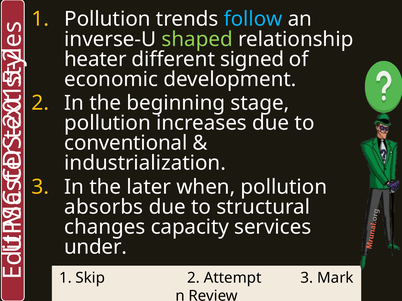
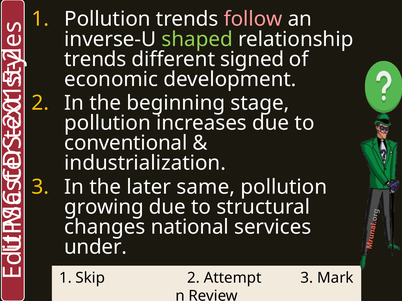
follow colour: light blue -> pink
heater at (95, 59): heater -> trends
when: when -> same
absorbs: absorbs -> growing
capacity: capacity -> national
